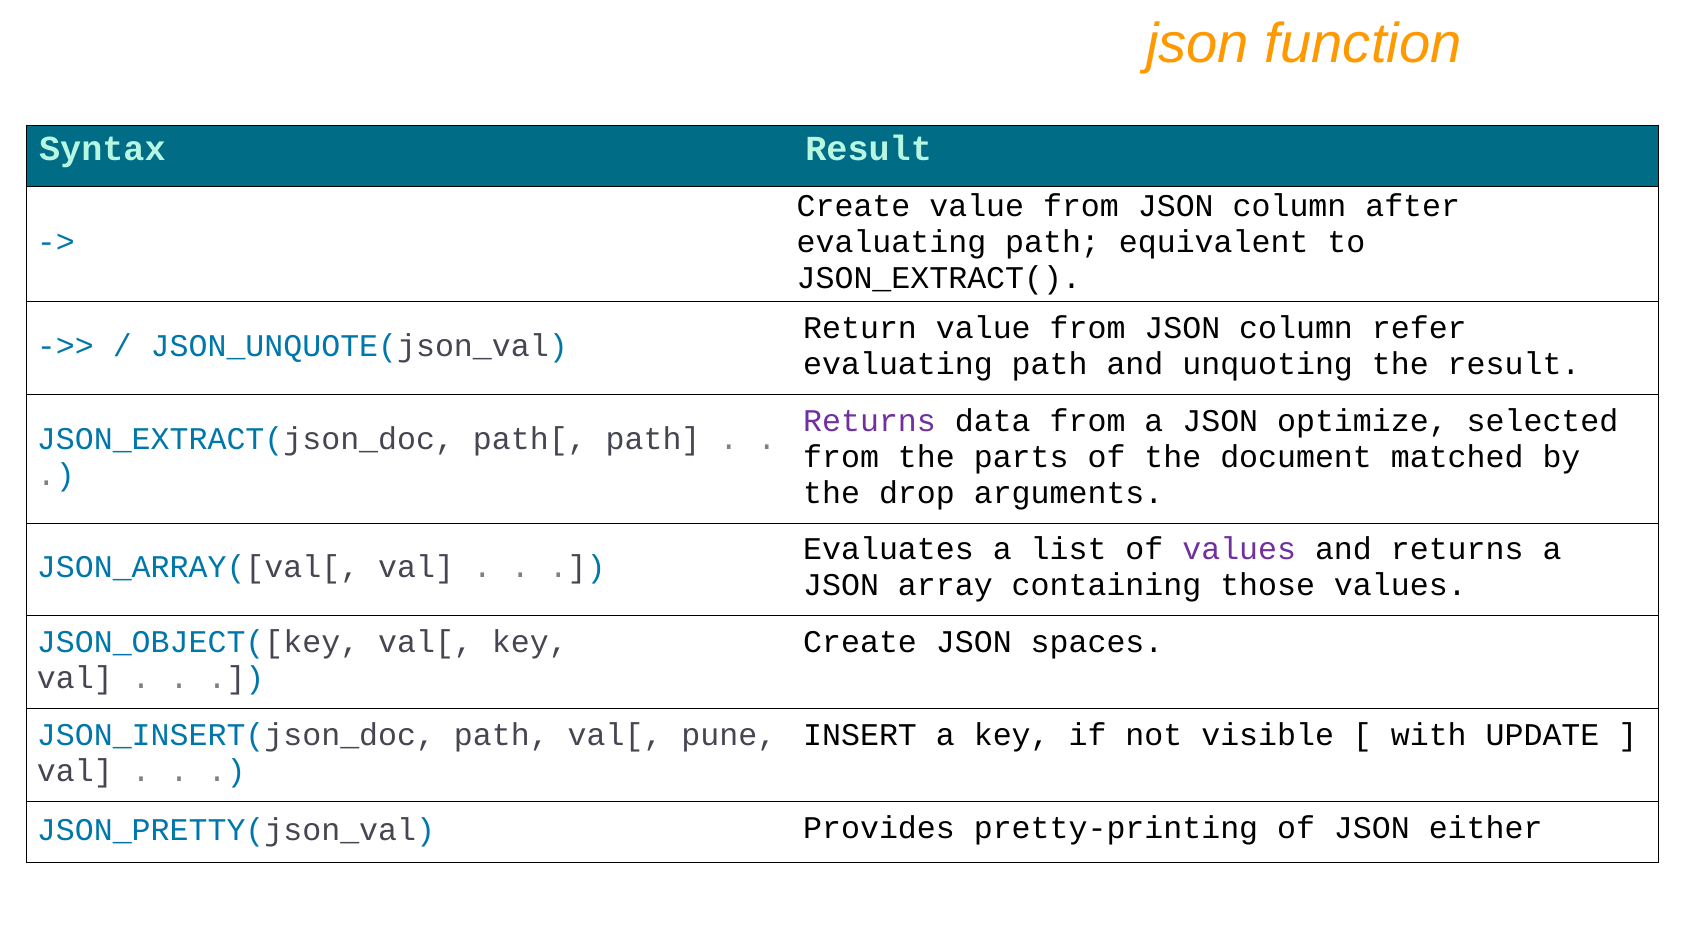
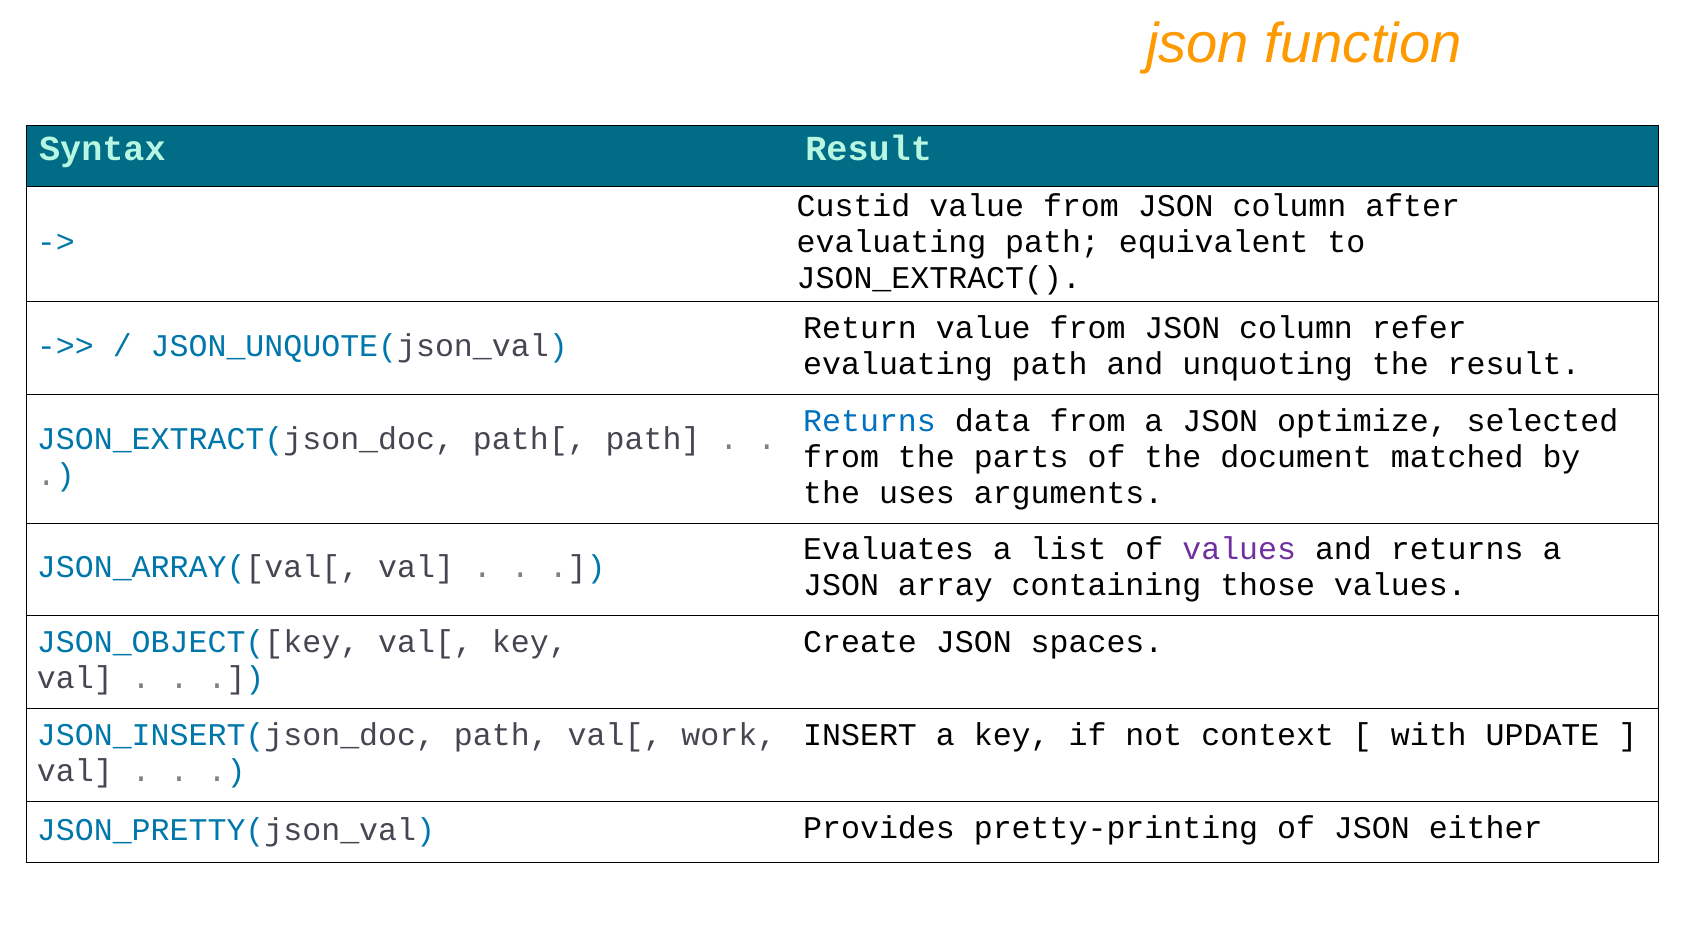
Create at (854, 206): Create -> Custid
Returns at (870, 421) colour: purple -> blue
drop: drop -> uses
pune: pune -> work
visible: visible -> context
